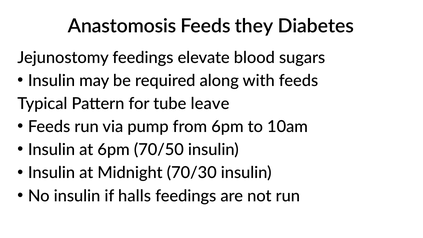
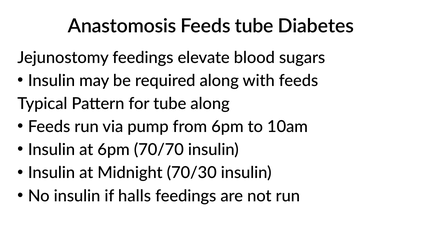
Feeds they: they -> tube
tube leave: leave -> along
70/50: 70/50 -> 70/70
